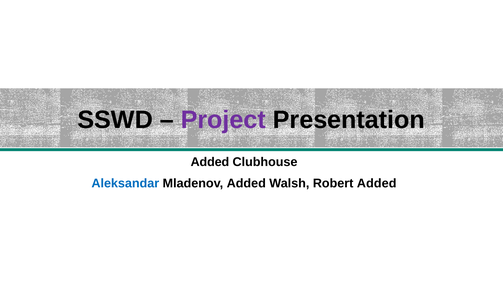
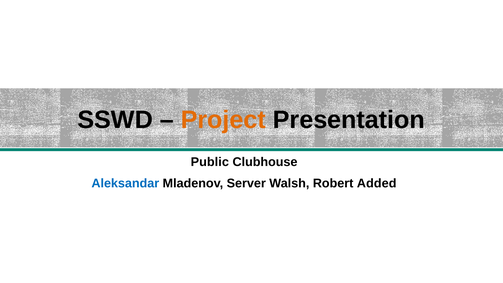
Project colour: purple -> orange
Added at (210, 162): Added -> Public
Mladenov Added: Added -> Server
